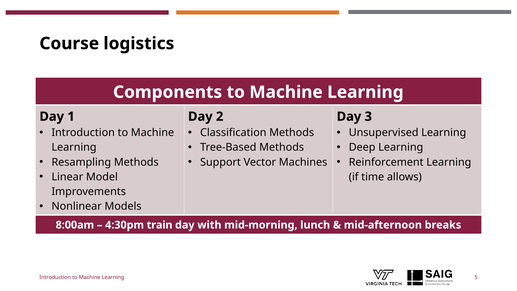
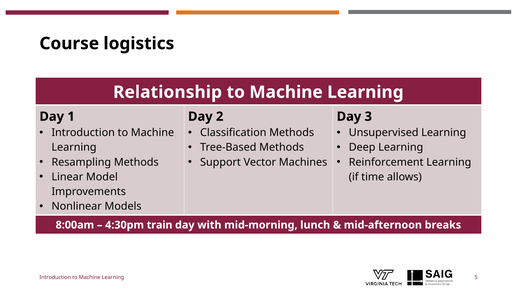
Components: Components -> Relationship
